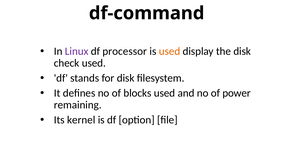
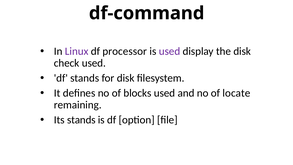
used at (170, 51) colour: orange -> purple
power: power -> locate
Its kernel: kernel -> stands
